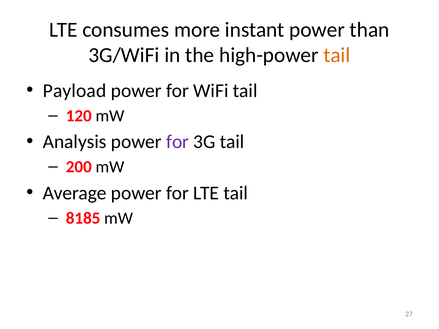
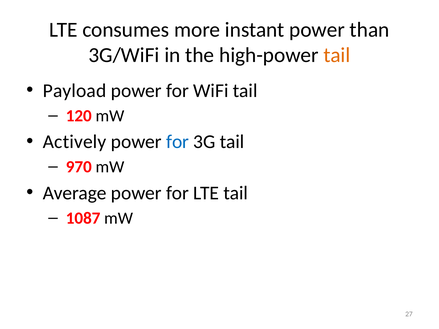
Analysis: Analysis -> Actively
for at (178, 142) colour: purple -> blue
200: 200 -> 970
8185: 8185 -> 1087
